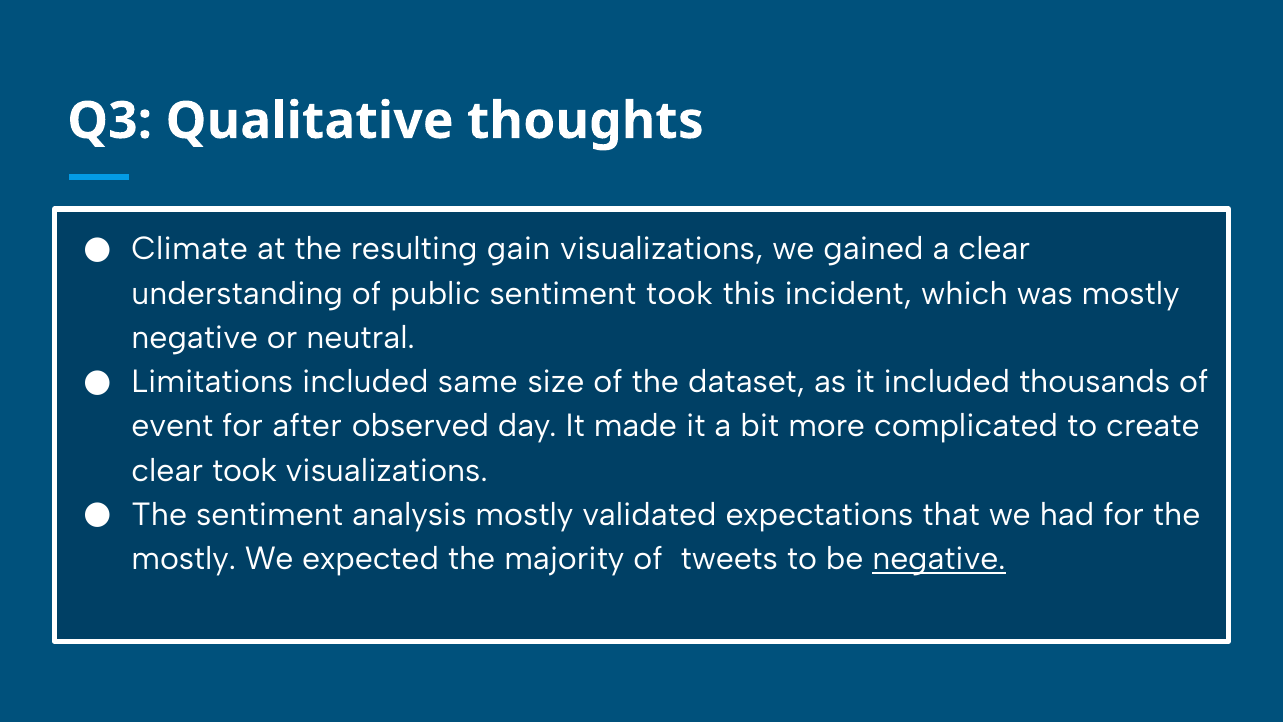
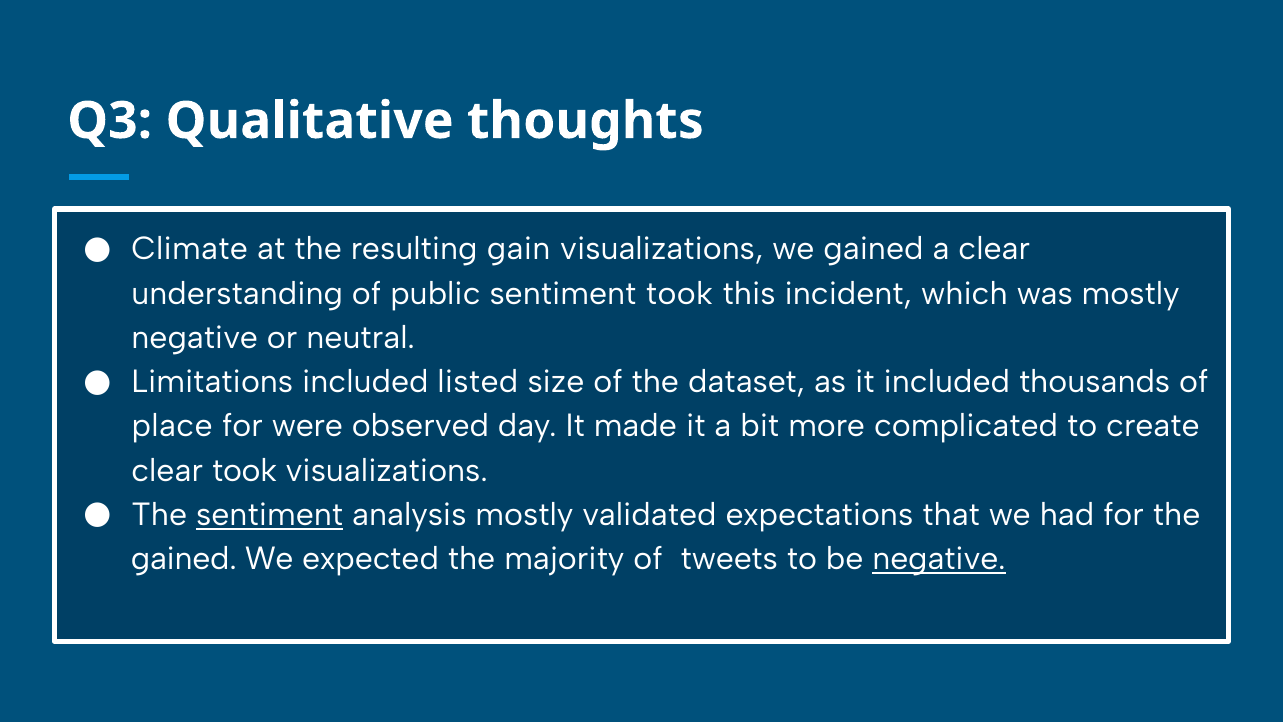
same: same -> listed
event: event -> place
after: after -> were
sentiment at (270, 515) underline: none -> present
mostly at (184, 559): mostly -> gained
